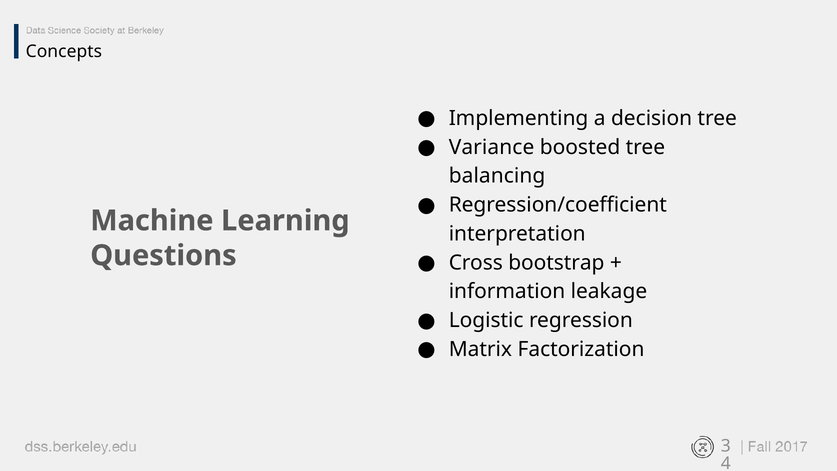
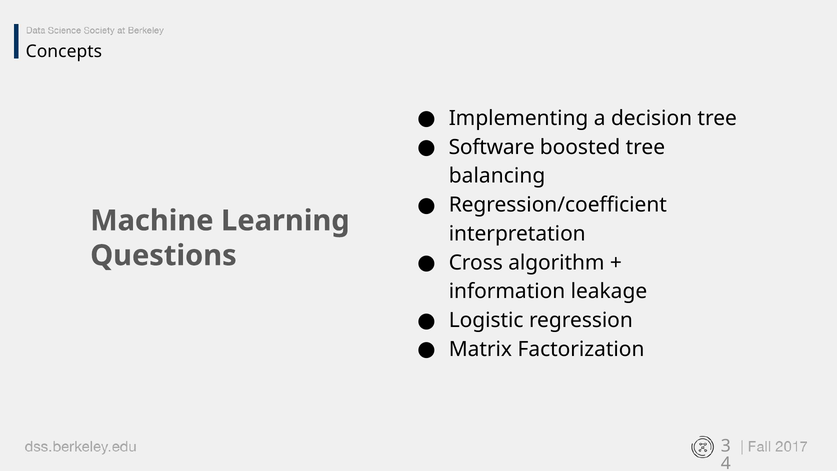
Variance: Variance -> Software
bootstrap: bootstrap -> algorithm
